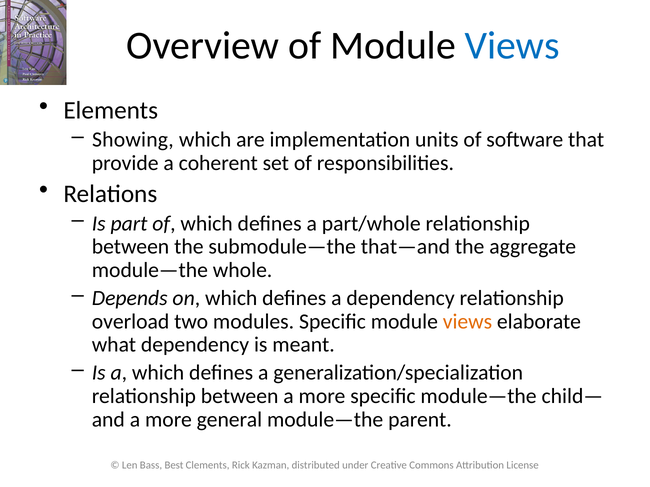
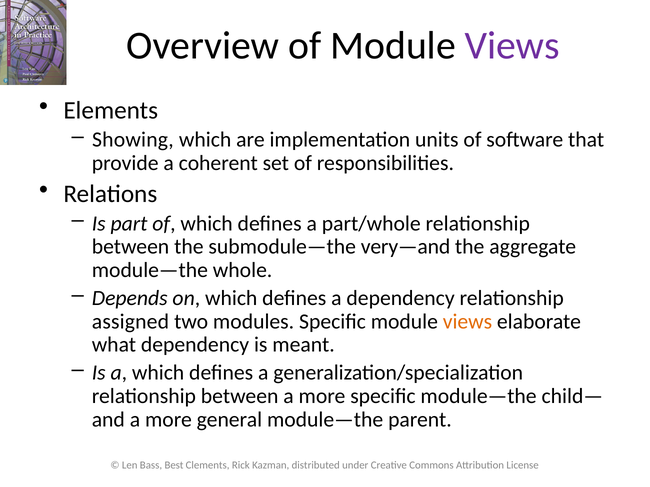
Views at (512, 45) colour: blue -> purple
that—and: that—and -> very—and
overload: overload -> assigned
